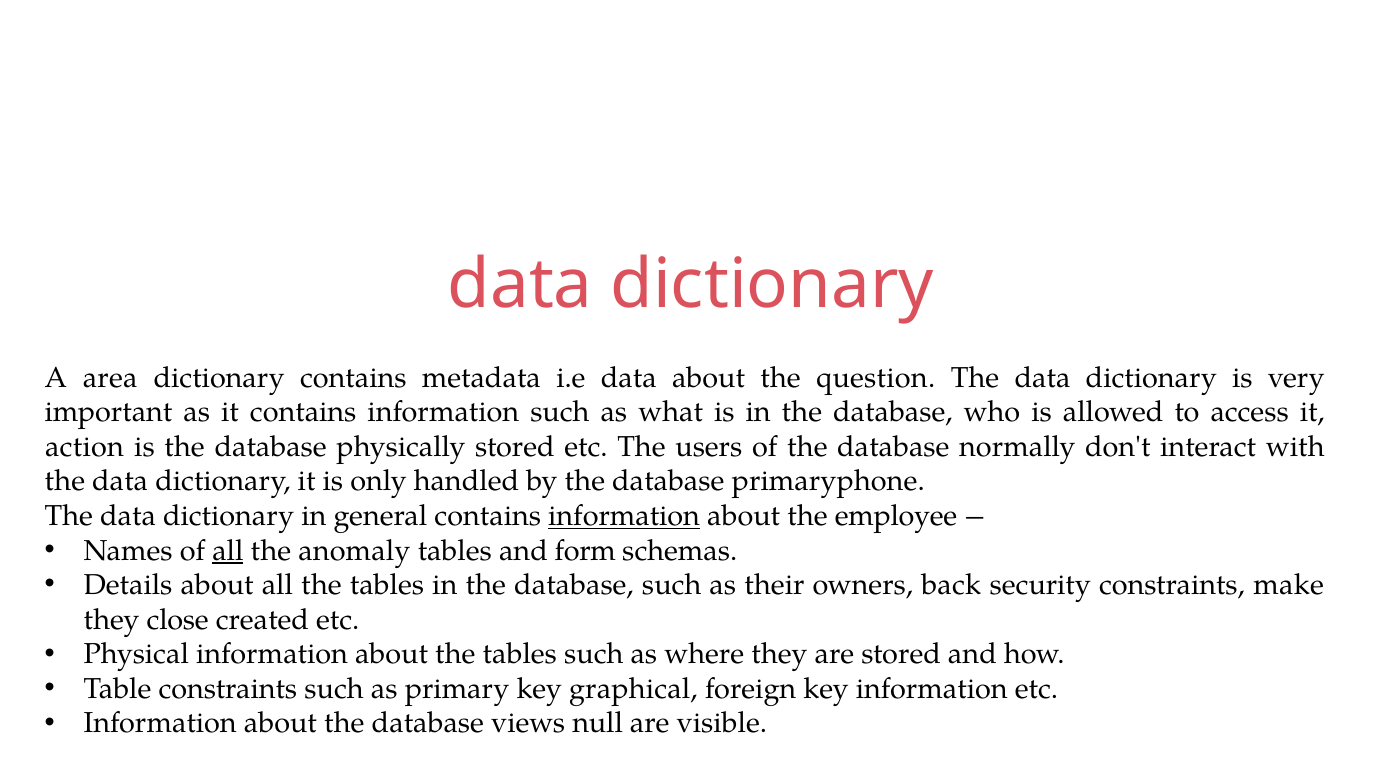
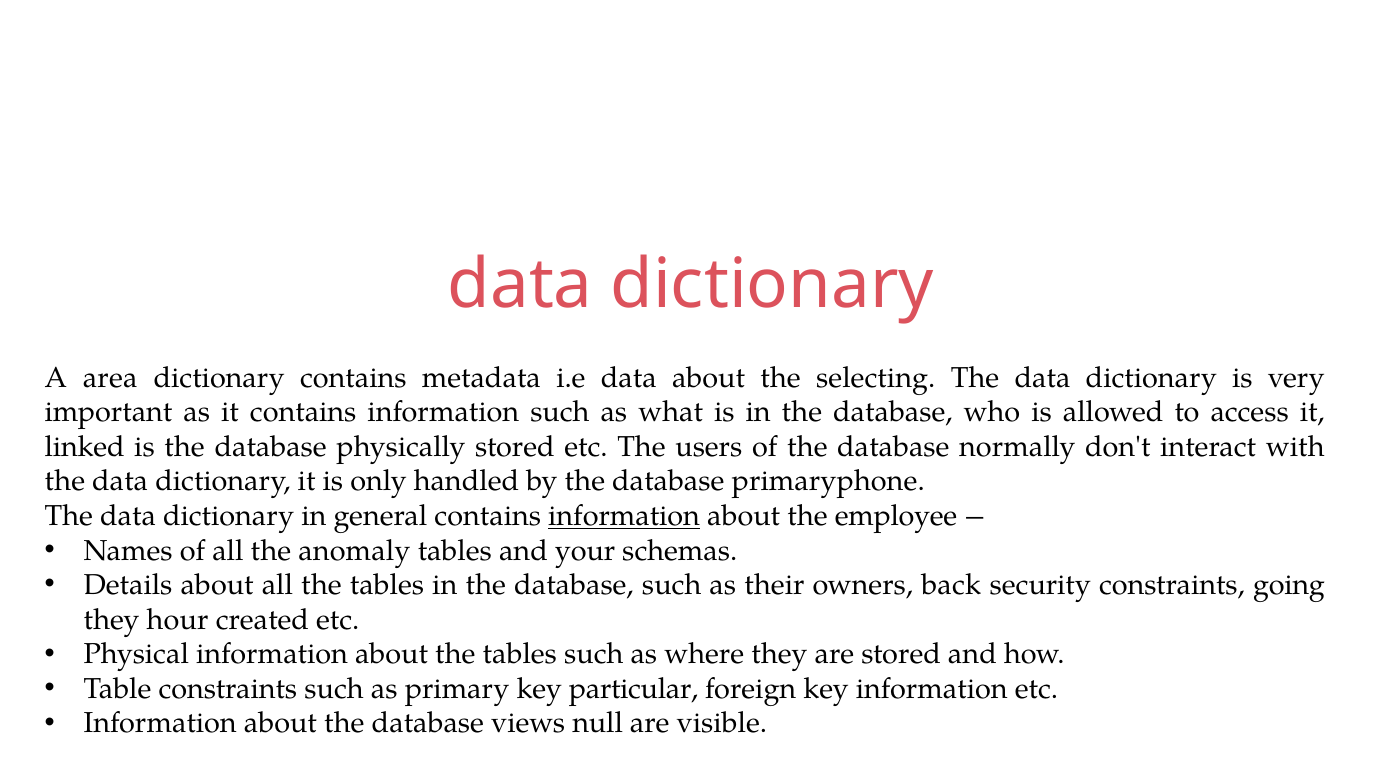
question: question -> selecting
action: action -> linked
all at (228, 551) underline: present -> none
form: form -> your
make: make -> going
close: close -> hour
graphical: graphical -> particular
